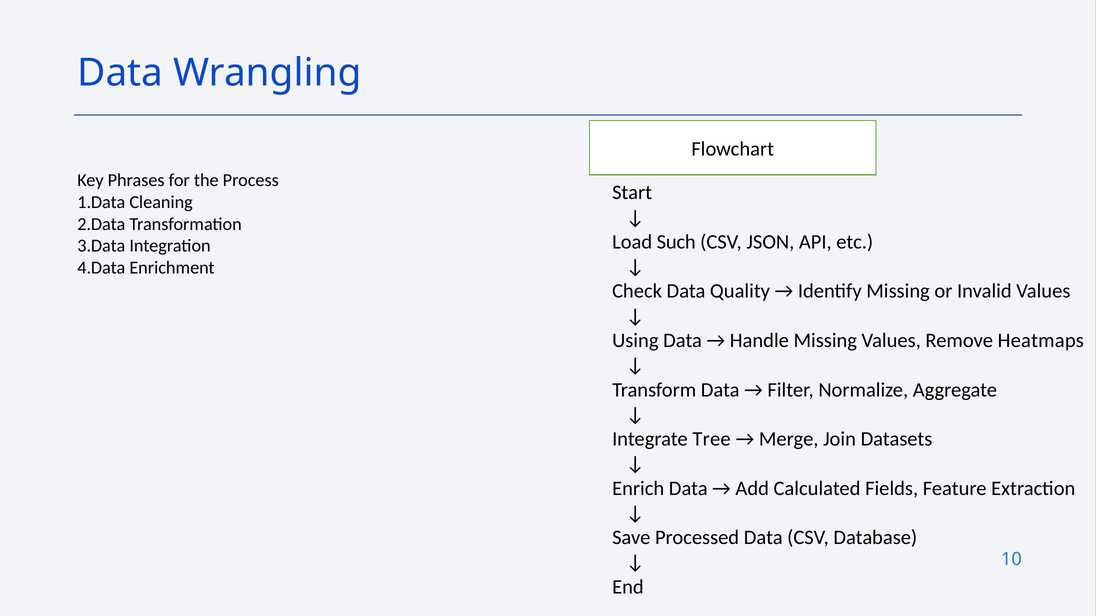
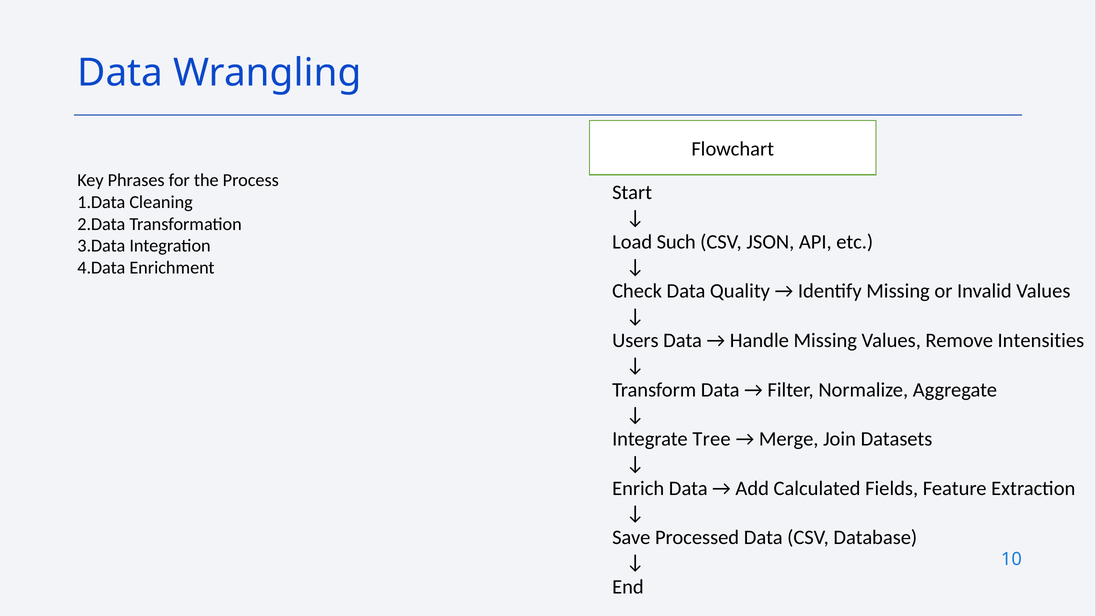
Using: Using -> Users
Heatmaps: Heatmaps -> Intensities
